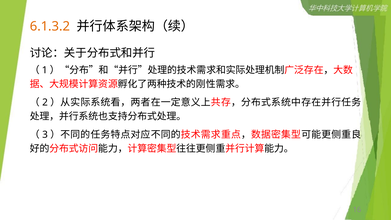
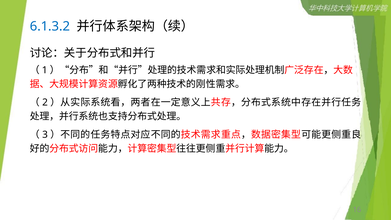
6.1.3.2 colour: orange -> blue
